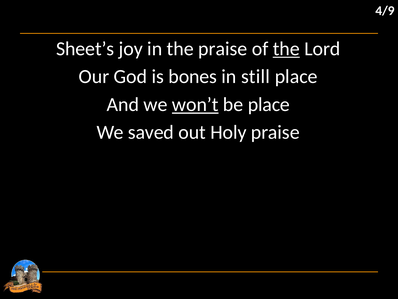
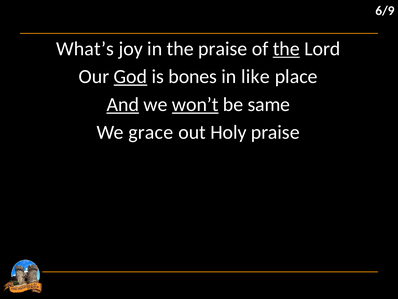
4/9: 4/9 -> 6/9
Sheet’s: Sheet’s -> What’s
God underline: none -> present
still: still -> like
And underline: none -> present
be place: place -> same
saved: saved -> grace
